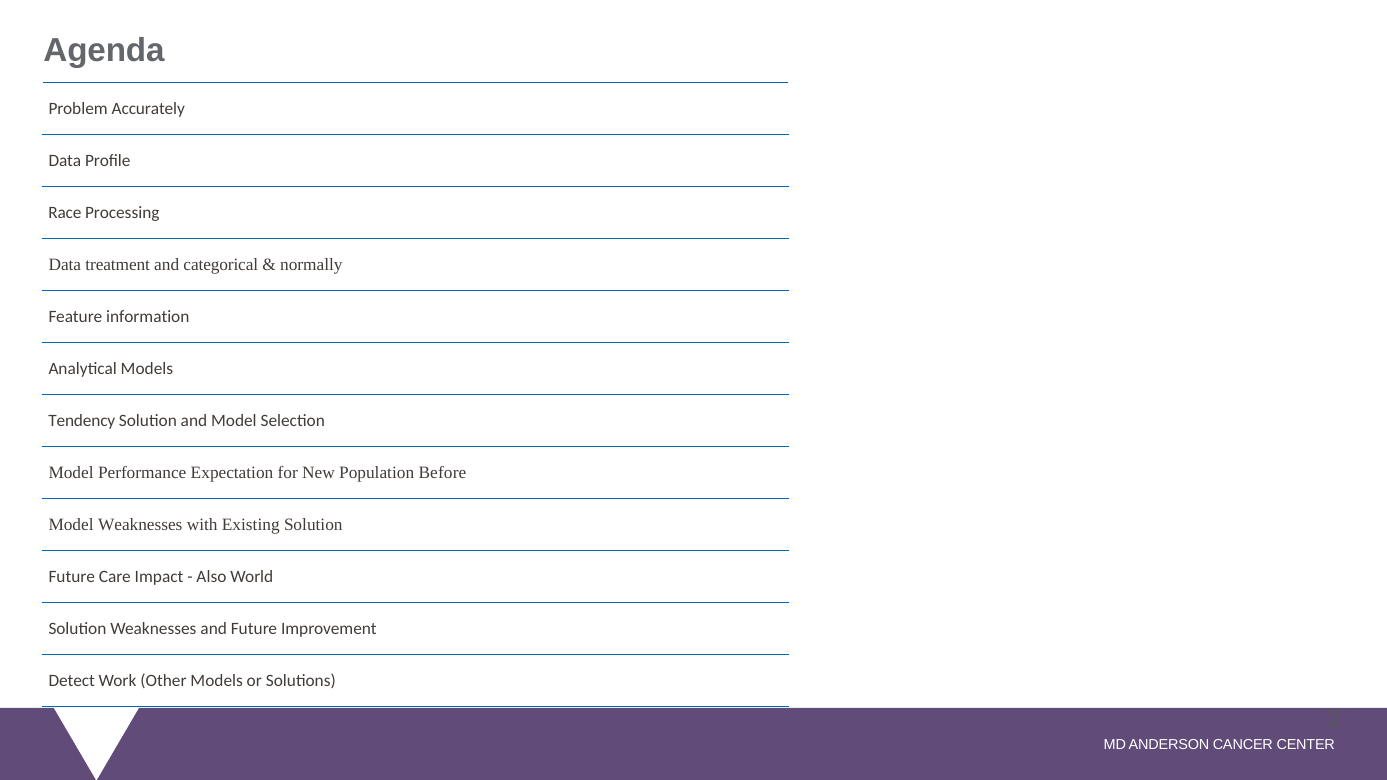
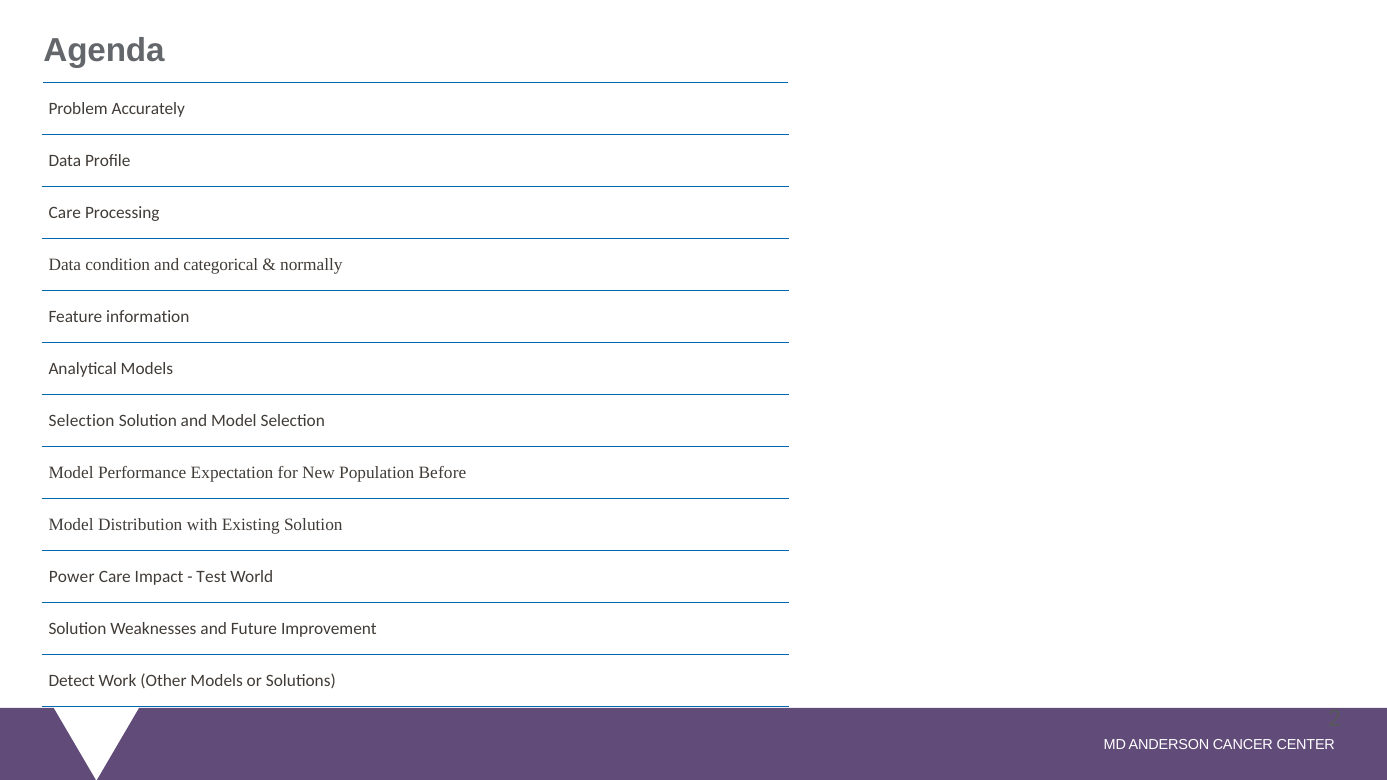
Race at (65, 213): Race -> Care
treatment: treatment -> condition
Tendency at (82, 421): Tendency -> Selection
Model Weaknesses: Weaknesses -> Distribution
Future at (72, 577): Future -> Power
Also: Also -> Test
